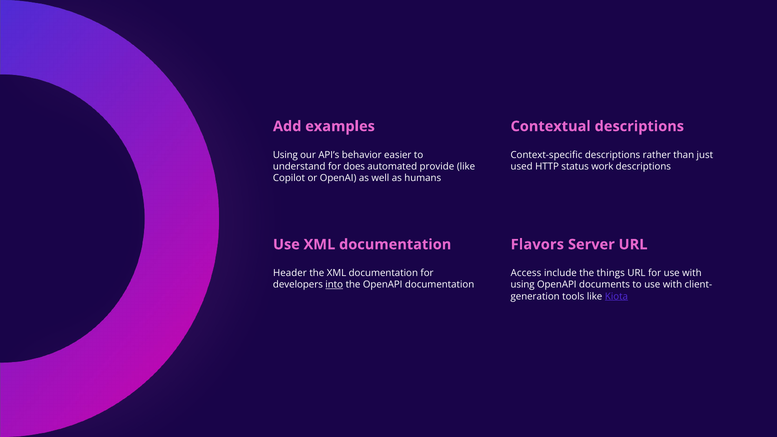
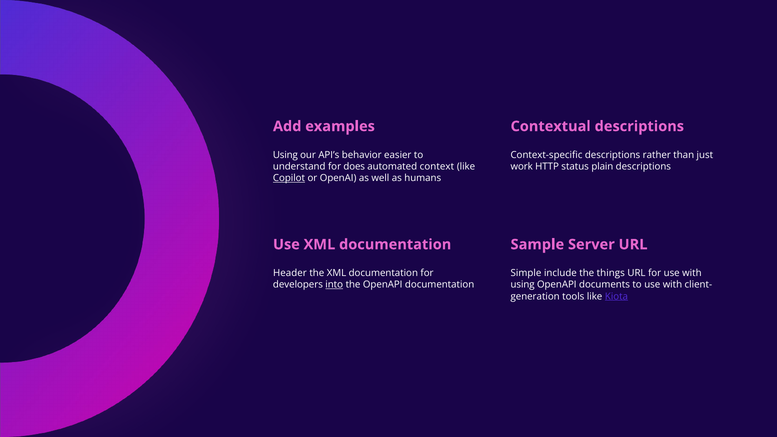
provide: provide -> context
used: used -> work
work: work -> plain
Copilot underline: none -> present
Flavors: Flavors -> Sample
Access: Access -> Simple
